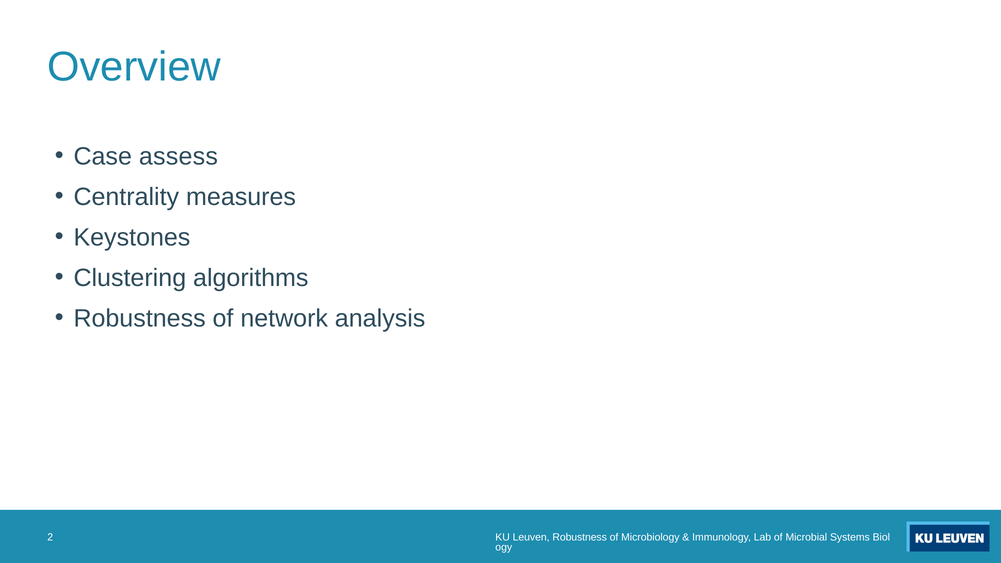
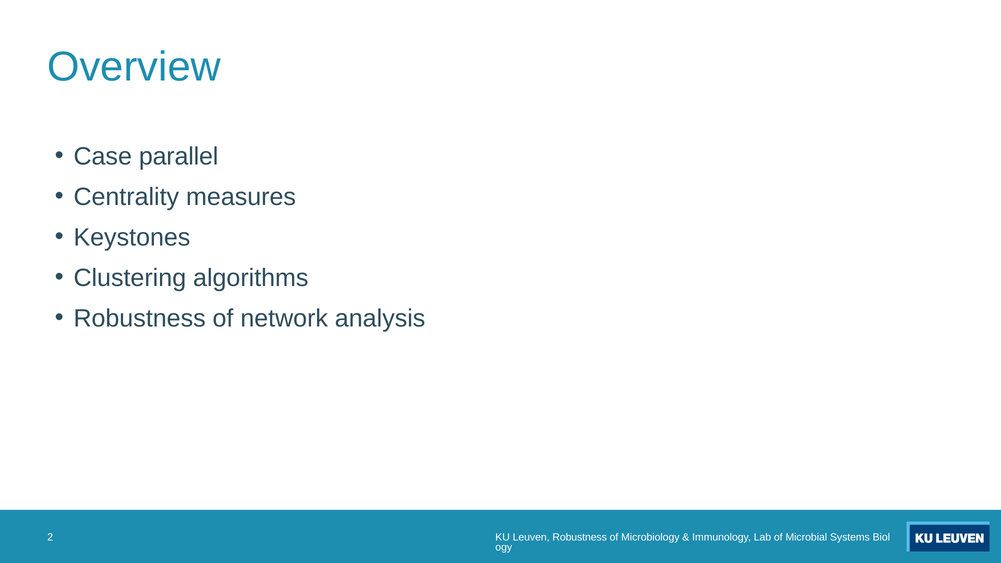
assess: assess -> parallel
